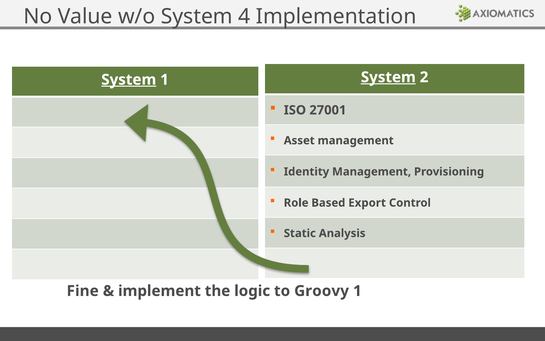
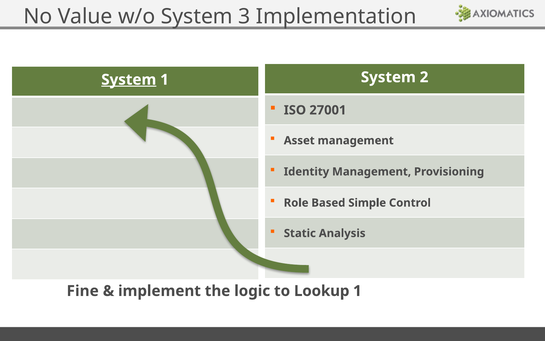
4: 4 -> 3
System at (388, 77) underline: present -> none
Export: Export -> Simple
Groovy: Groovy -> Lookup
